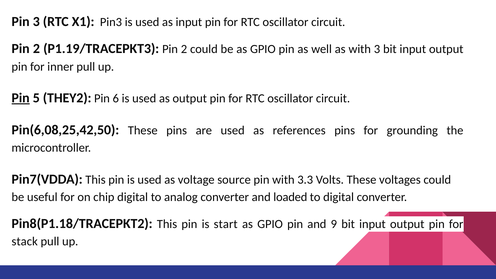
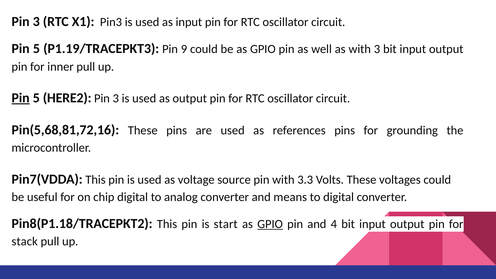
2 at (36, 49): 2 -> 5
P1.19/TRACEPKT3 Pin 2: 2 -> 9
THEY2: THEY2 -> HERE2
6 at (116, 98): 6 -> 3
Pin(6,08,25,42,50: Pin(6,08,25,42,50 -> Pin(5,68,81,72,16
loaded: loaded -> means
GPIO at (270, 224) underline: none -> present
9: 9 -> 4
